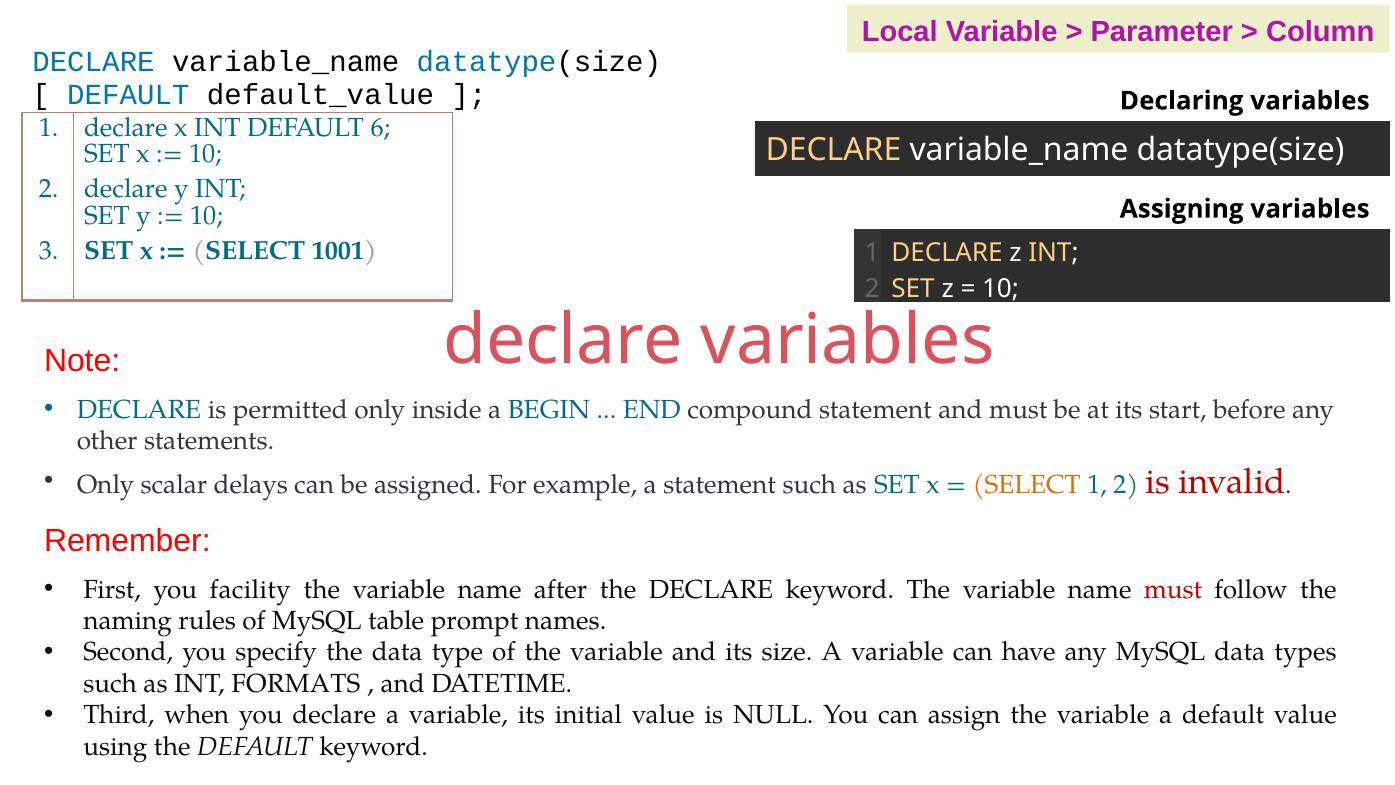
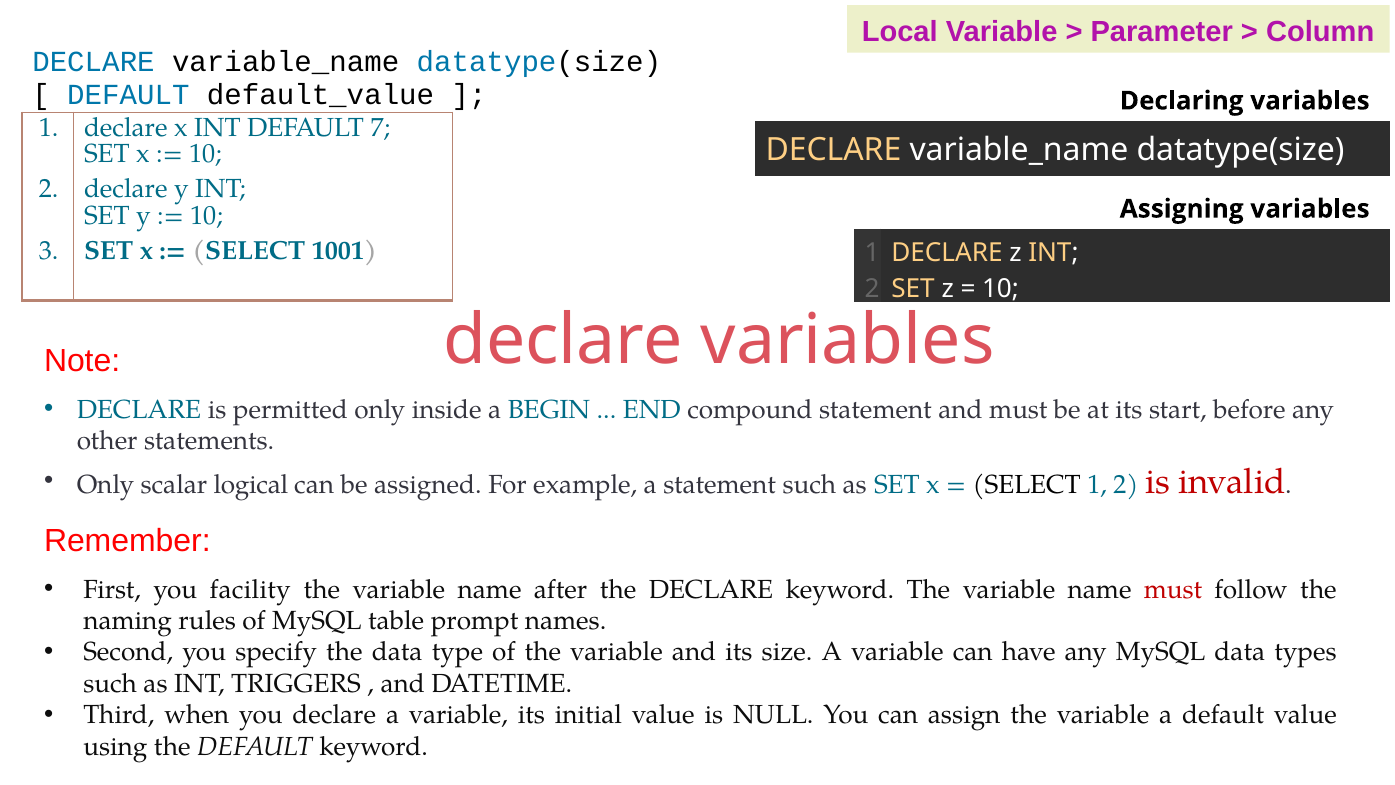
6: 6 -> 7
delays: delays -> logical
SELECT at (1027, 485) colour: orange -> black
FORMATS: FORMATS -> TRIGGERS
